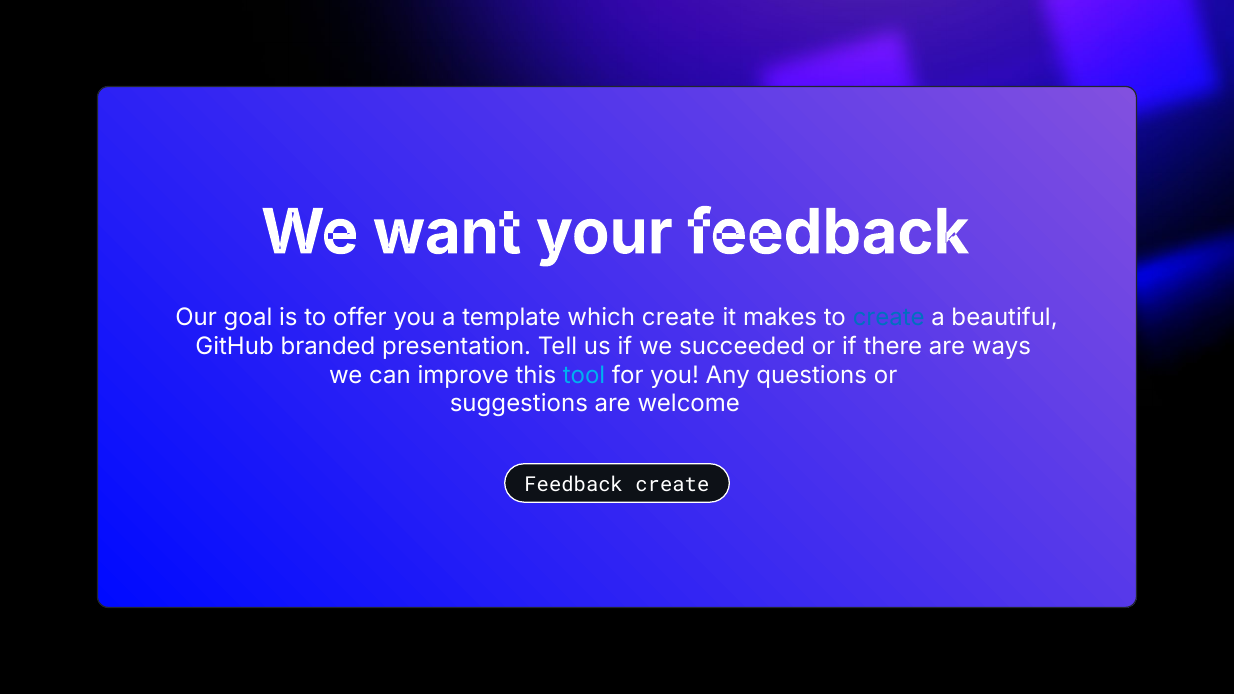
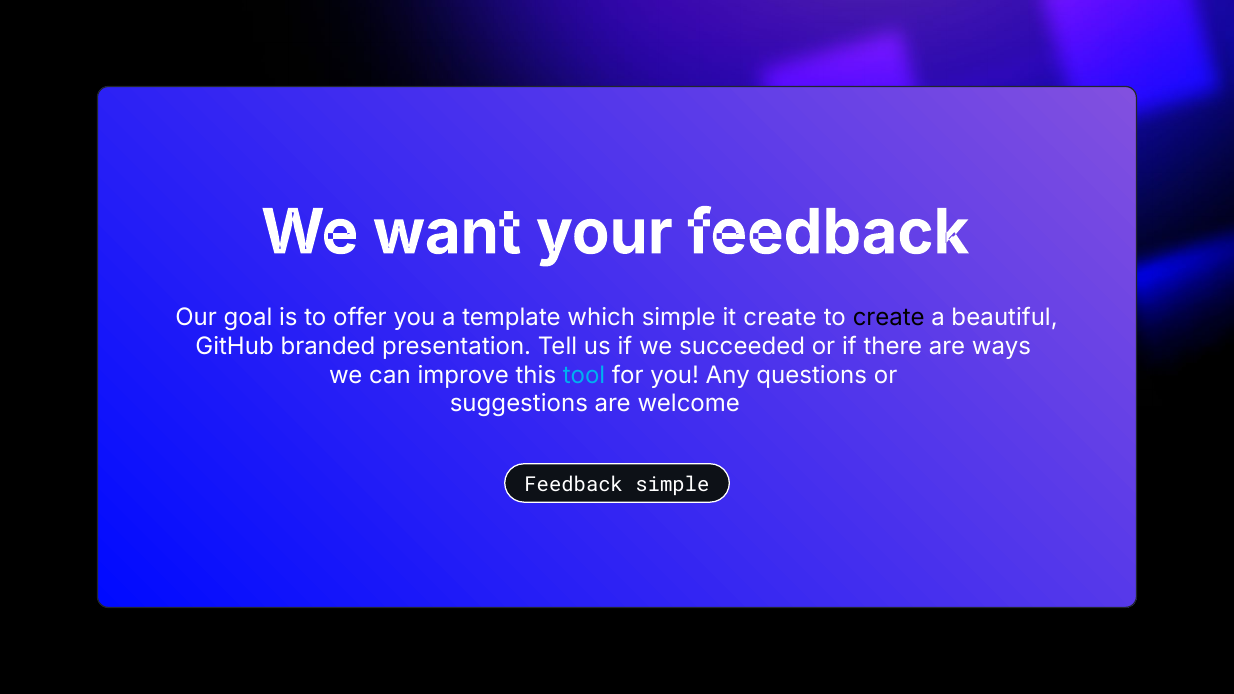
which create: create -> simple
it makes: makes -> create
create at (889, 318) colour: blue -> black
Feedback create: create -> simple
